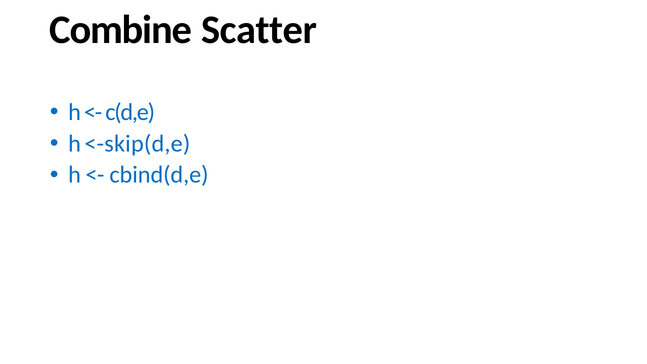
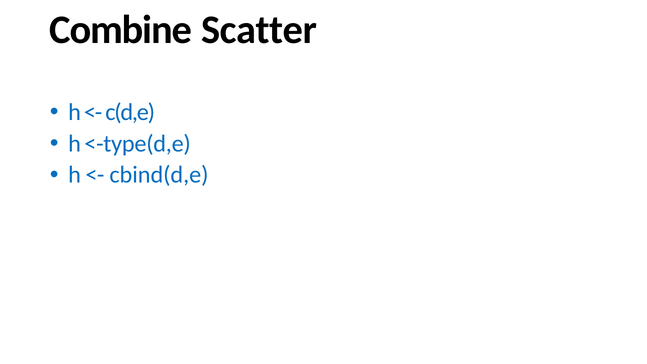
<-skip(d,e: <-skip(d,e -> <-type(d,e
